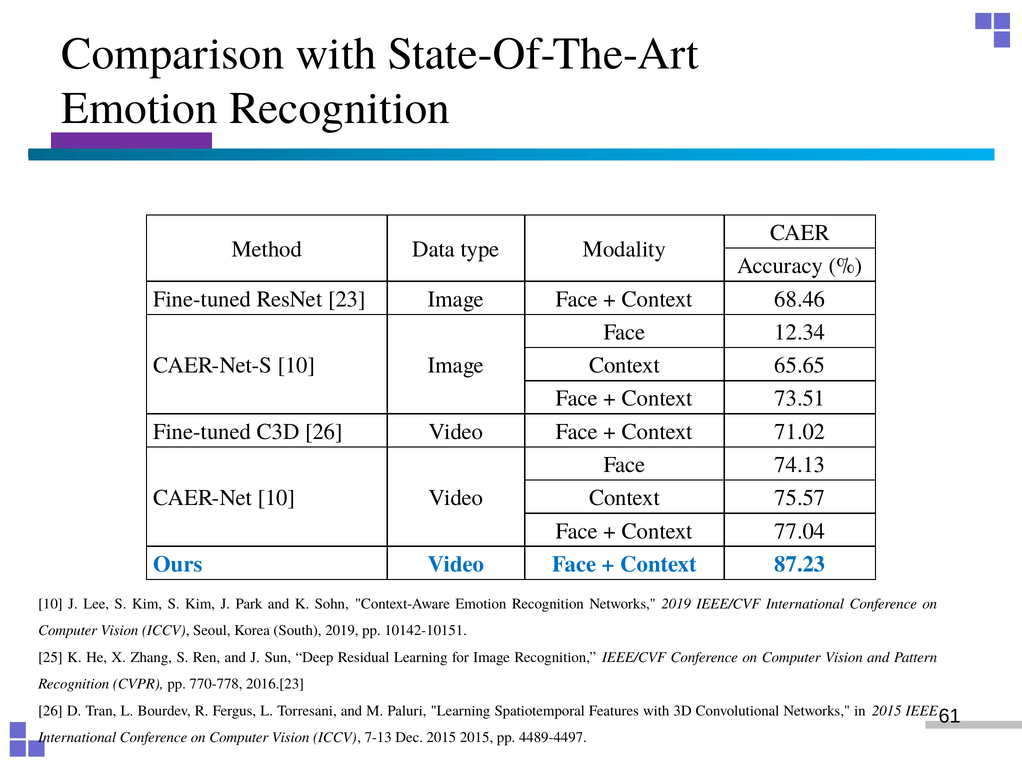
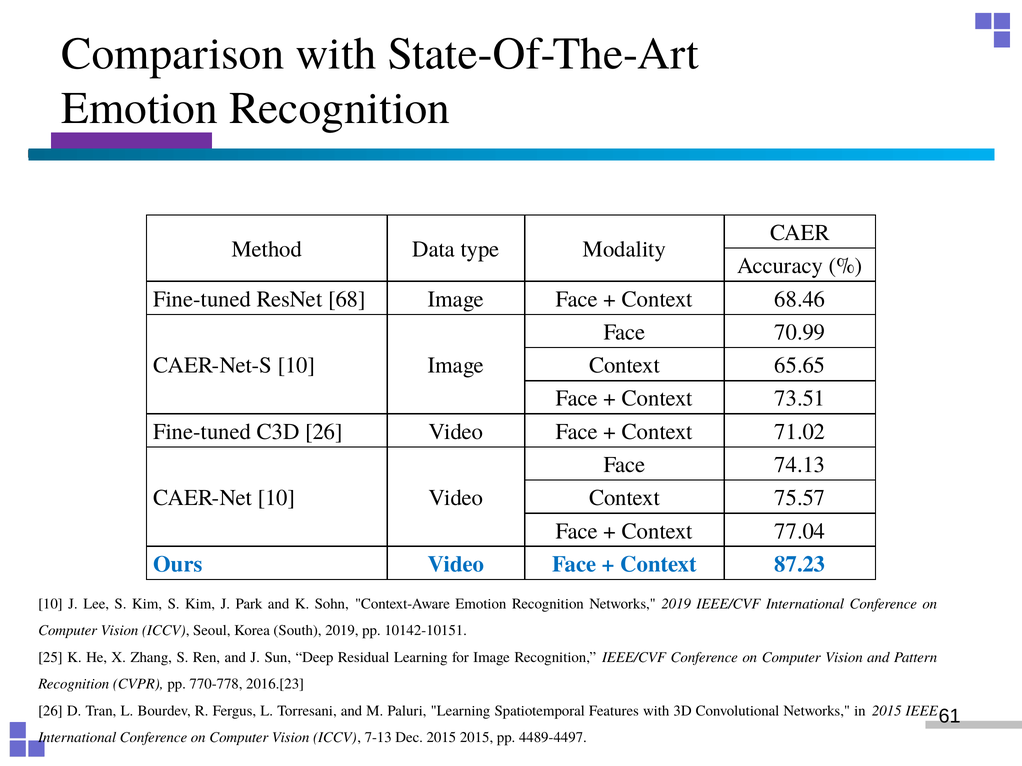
23: 23 -> 68
12.34: 12.34 -> 70.99
